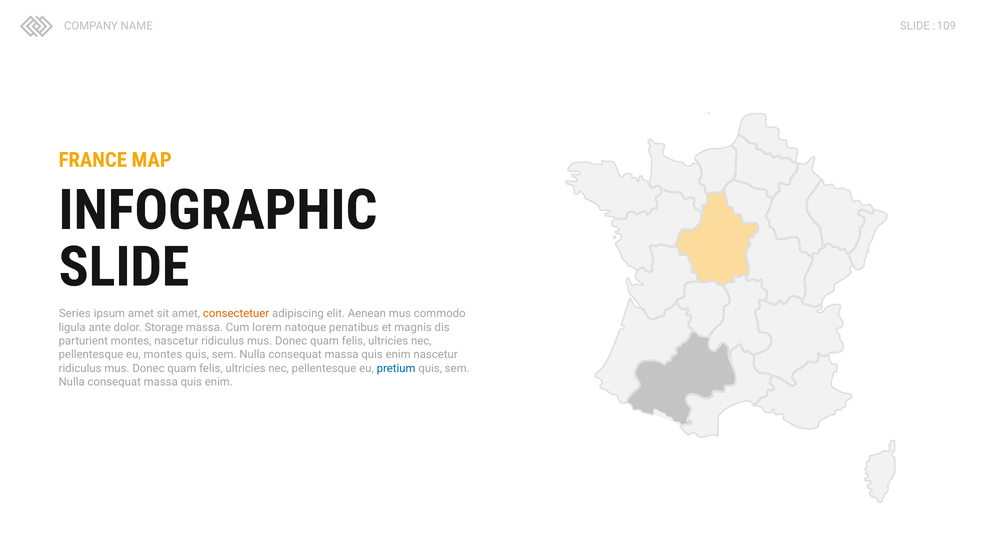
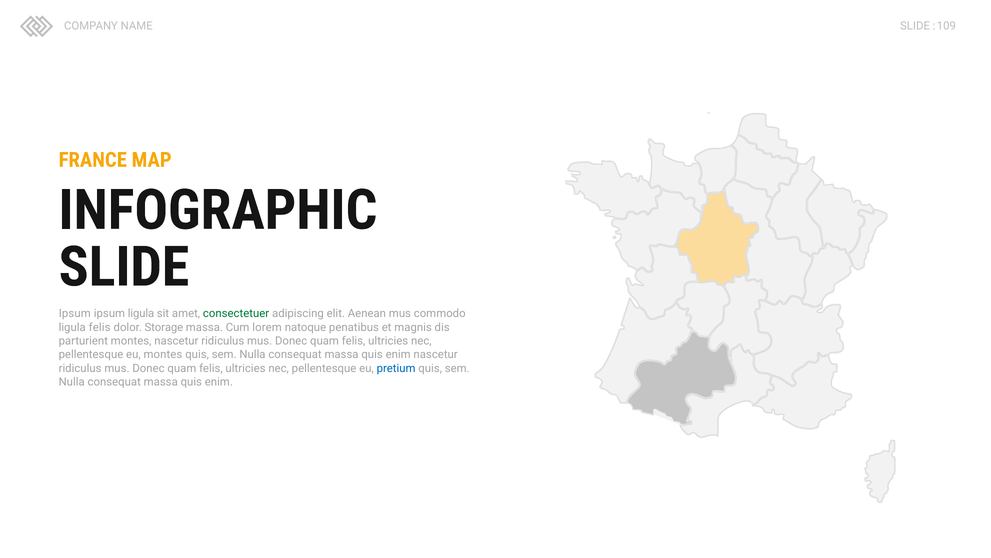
Series at (75, 313): Series -> Ipsum
ipsum amet: amet -> ligula
consectetuer colour: orange -> green
ligula ante: ante -> felis
